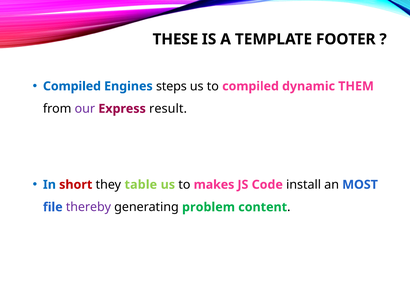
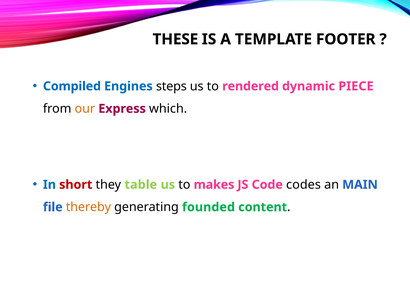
to compiled: compiled -> rendered
THEM: THEM -> PIECE
our colour: purple -> orange
result: result -> which
install: install -> codes
MOST: MOST -> MAIN
thereby colour: purple -> orange
problem: problem -> founded
